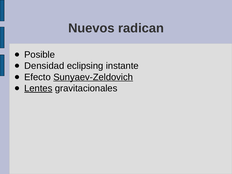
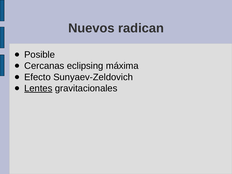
Densidad: Densidad -> Cercanas
instante: instante -> máxima
Sunyaev-Zeldovich underline: present -> none
